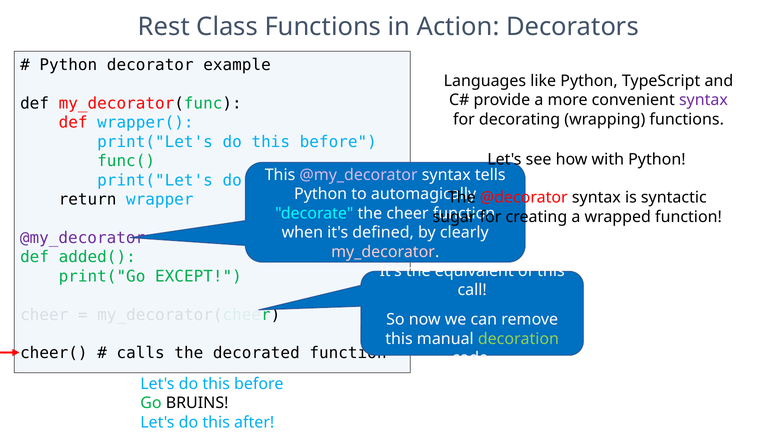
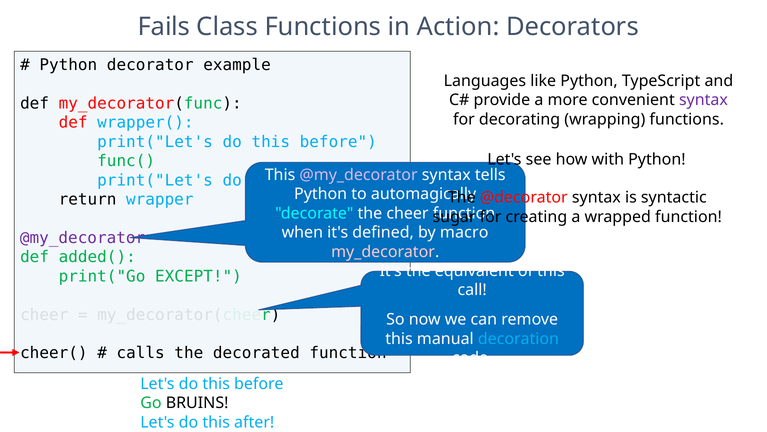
Rest: Rest -> Fails
clearly: clearly -> macro
decoration colour: light green -> light blue
